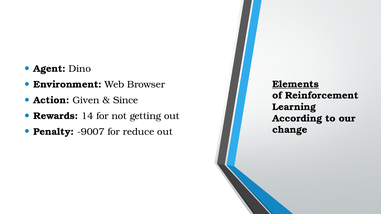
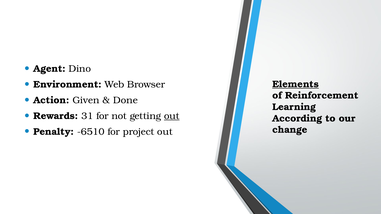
Since: Since -> Done
14: 14 -> 31
out at (172, 116) underline: none -> present
-9007: -9007 -> -6510
reduce: reduce -> project
